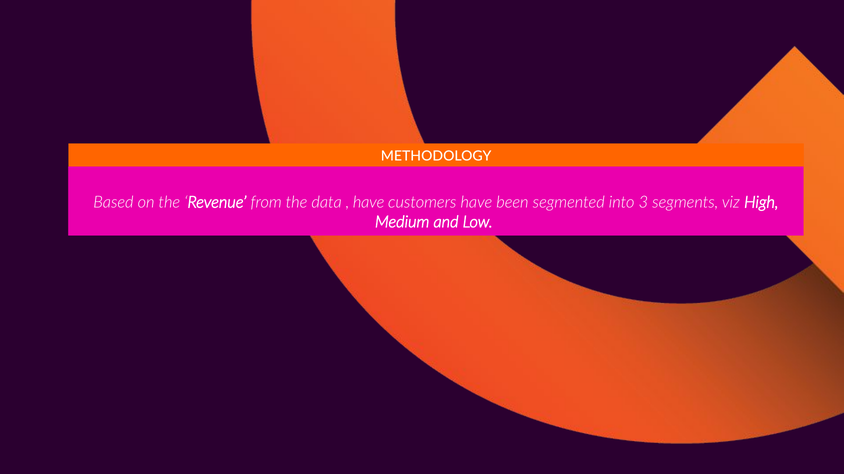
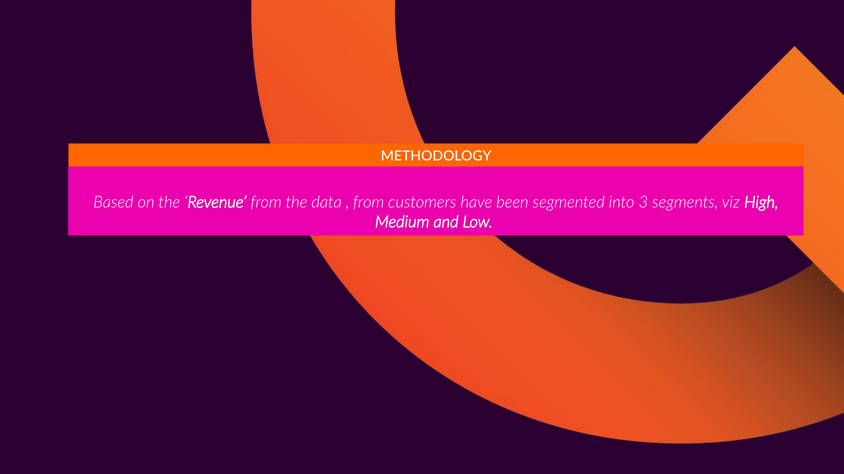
have at (369, 203): have -> from
